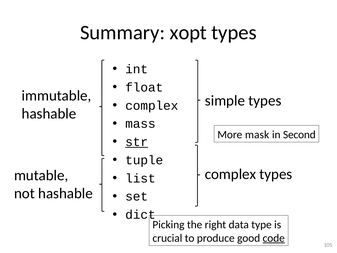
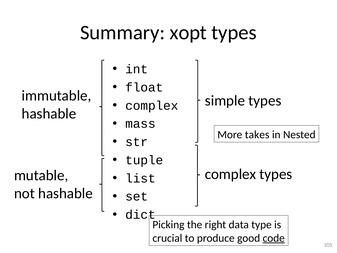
mask: mask -> takes
Second: Second -> Nested
str underline: present -> none
